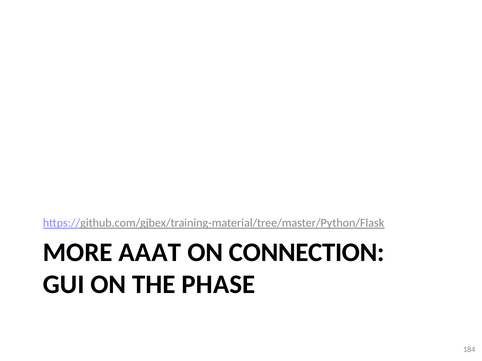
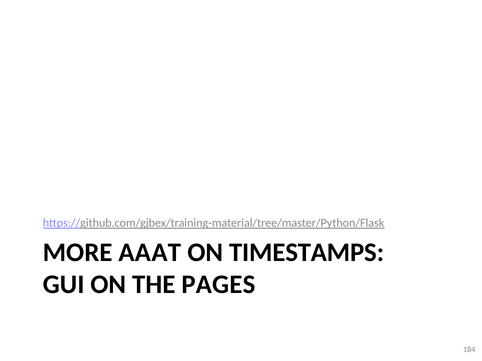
CONNECTION: CONNECTION -> TIMESTAMPS
PHASE: PHASE -> PAGES
